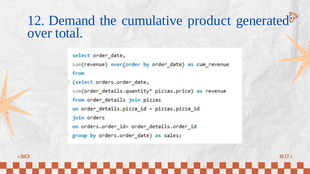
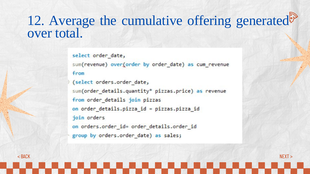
Demand: Demand -> Average
product: product -> offering
